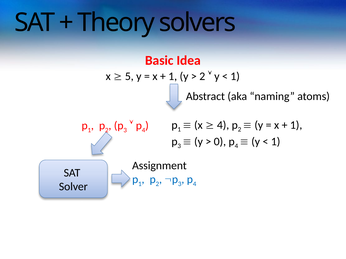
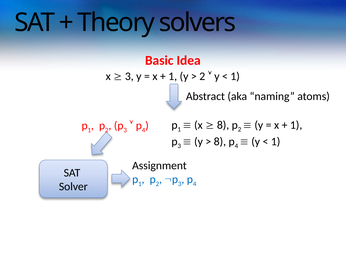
5 at (129, 76): 5 -> 3
4 at (223, 125): 4 -> 8
0 at (220, 142): 0 -> 8
